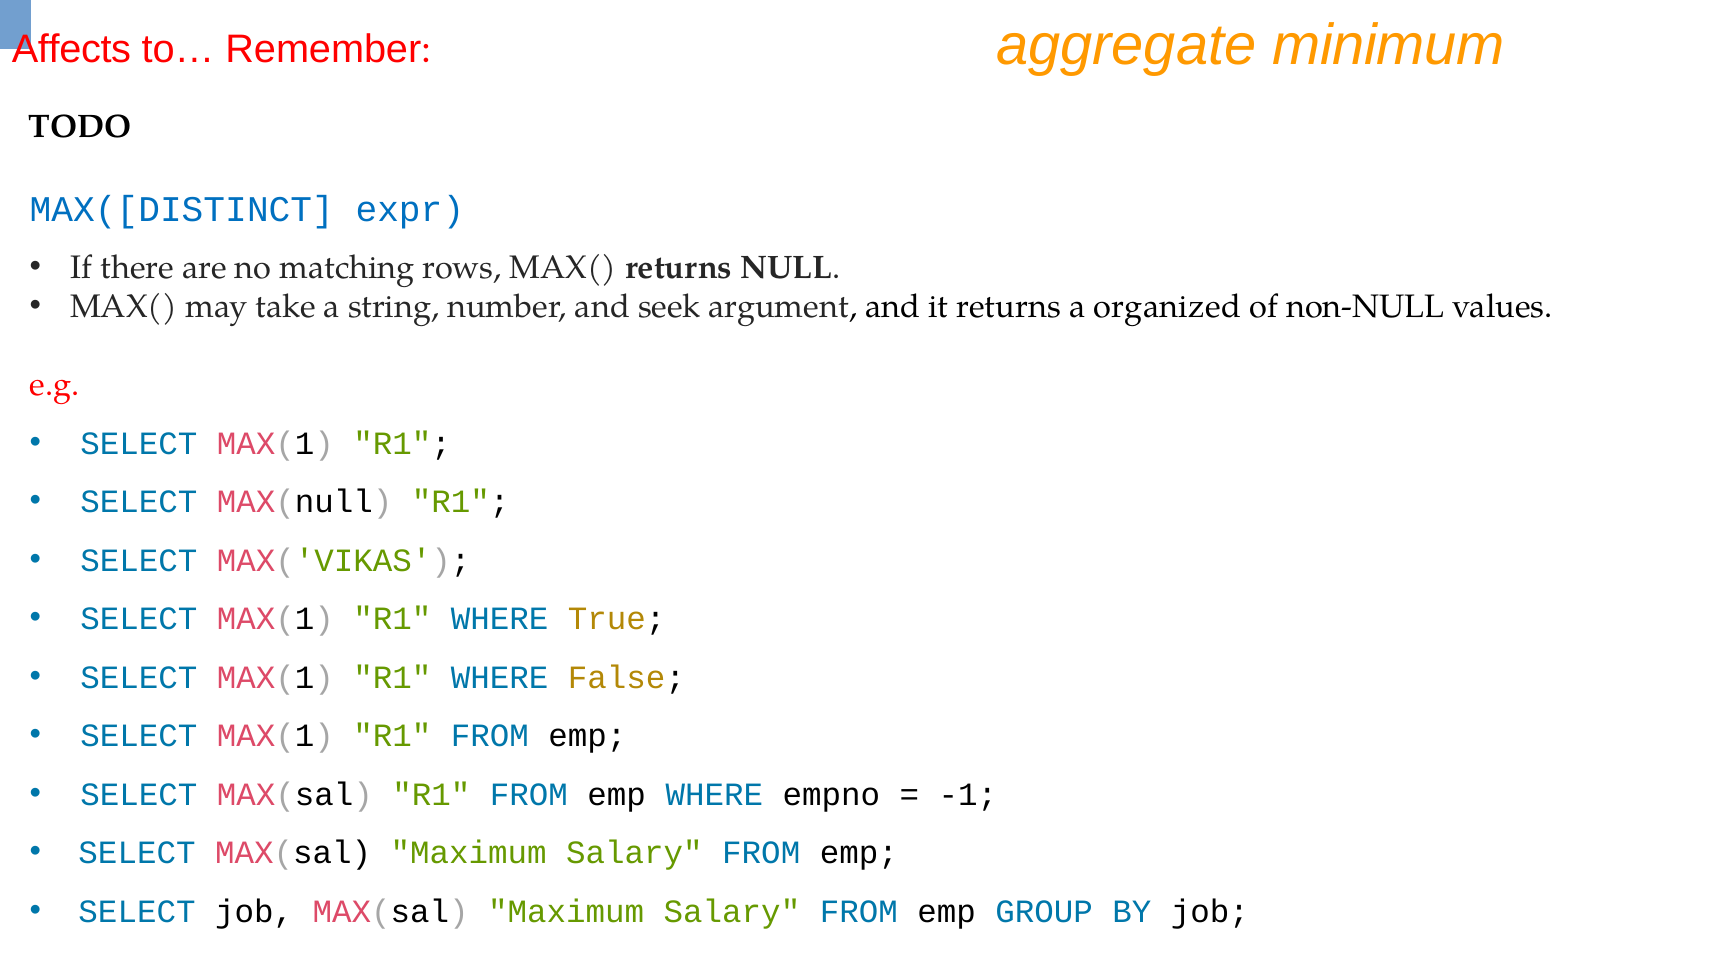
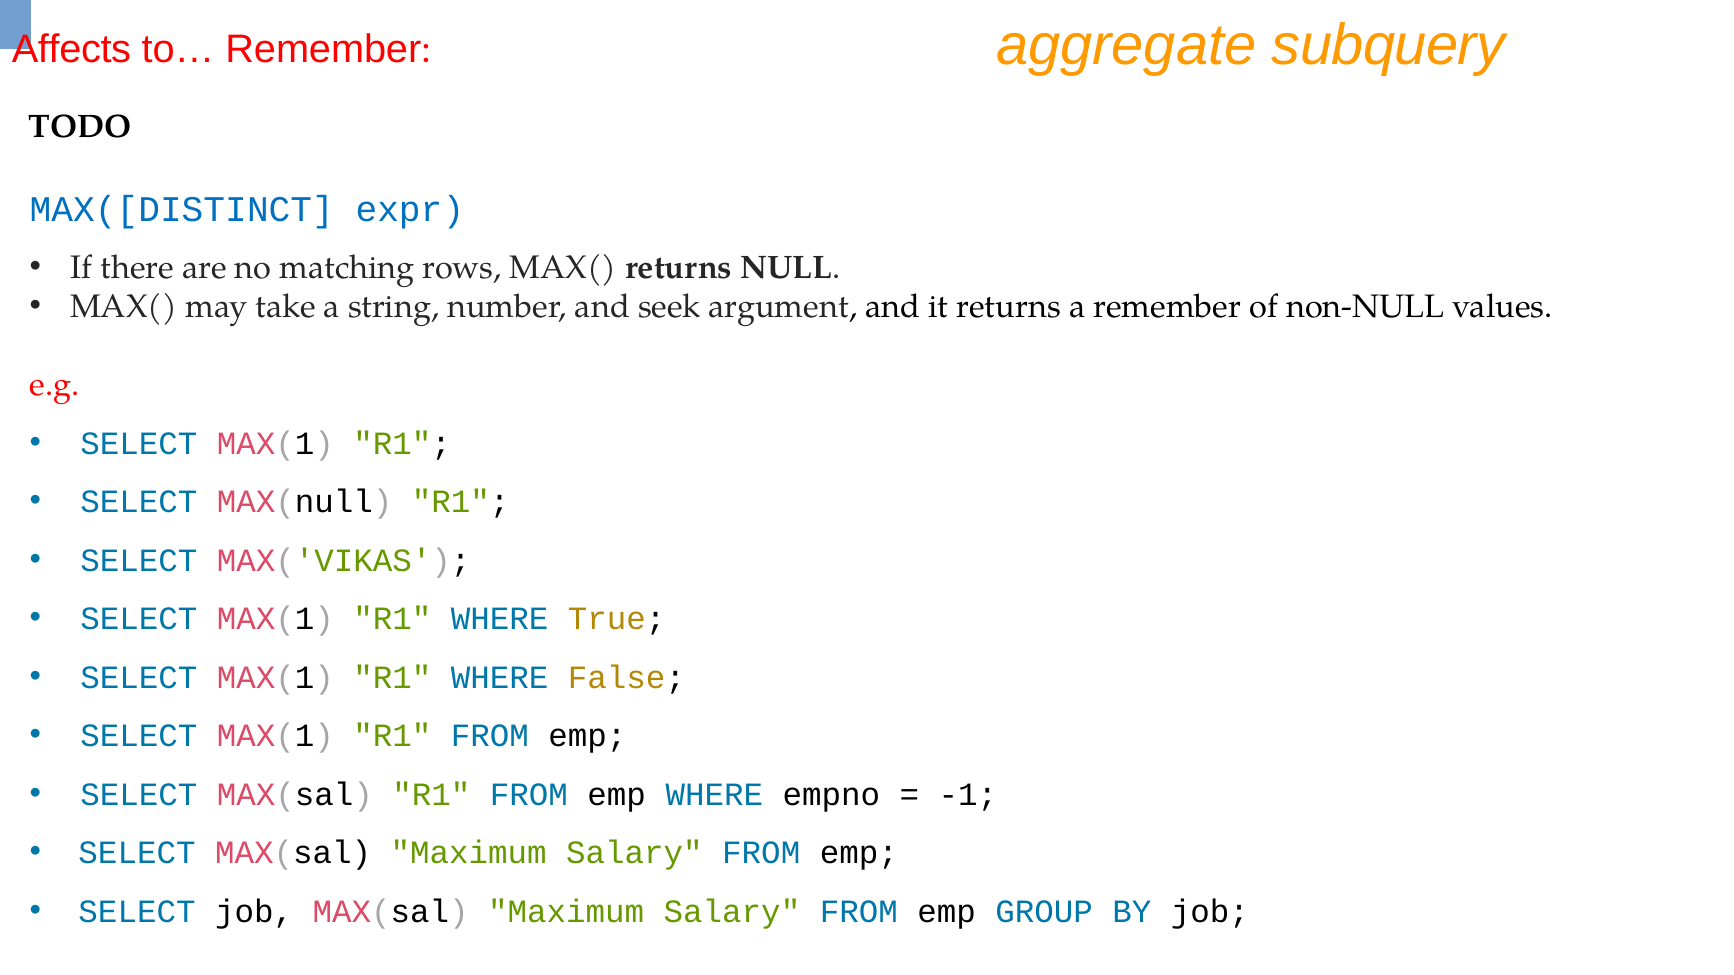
minimum: minimum -> subquery
a organized: organized -> remember
